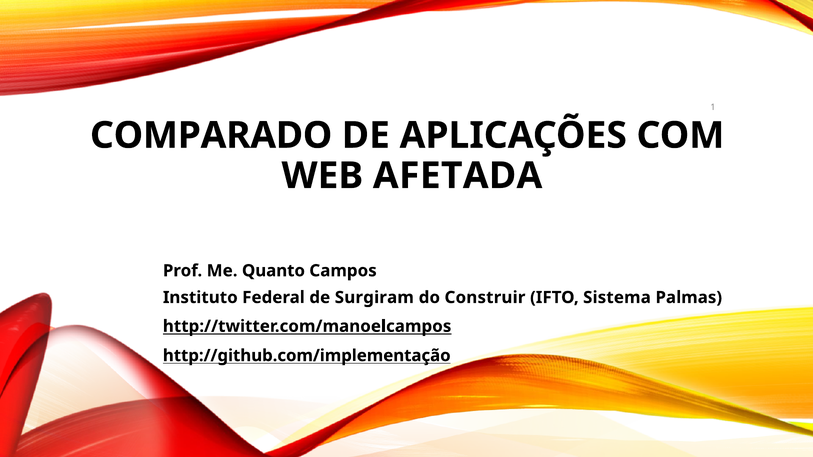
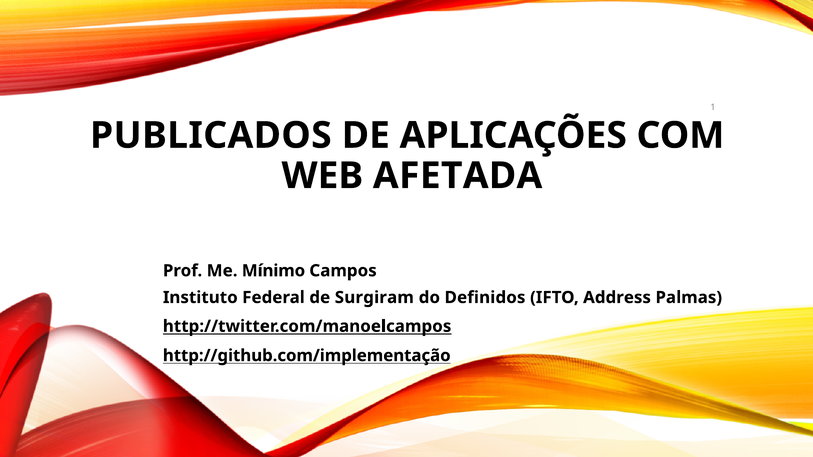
COMPARADO: COMPARADO -> PUBLICADOS
Quanto: Quanto -> Mínimo
Construir: Construir -> Definidos
Sistema: Sistema -> Address
